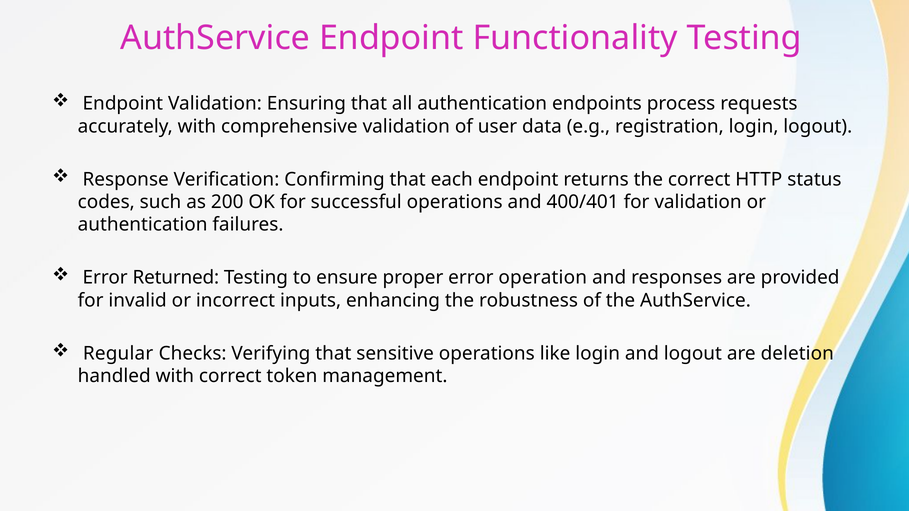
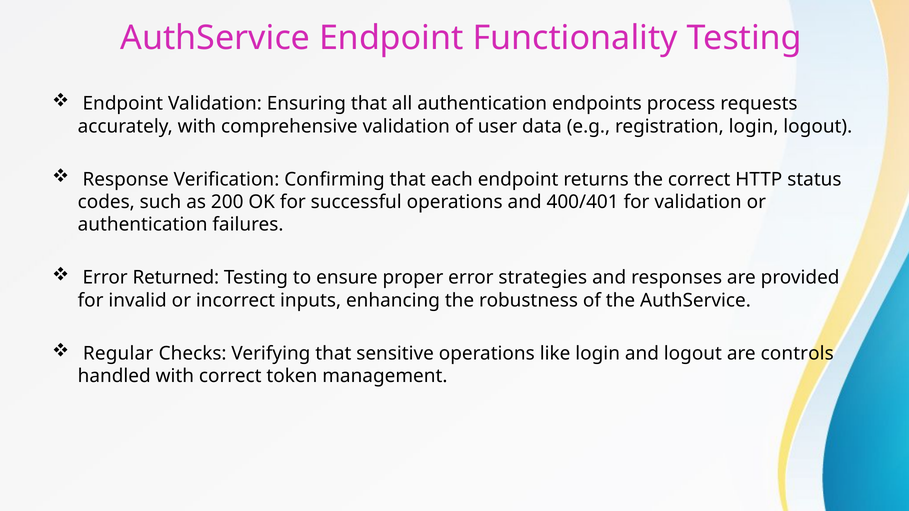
operation: operation -> strategies
deletion: deletion -> controls
